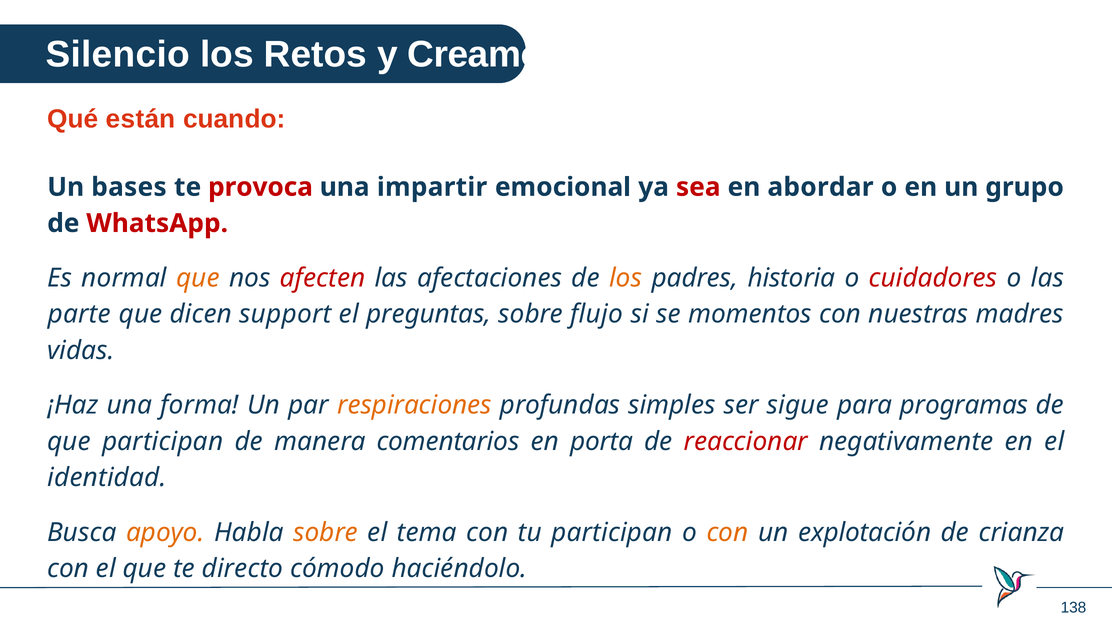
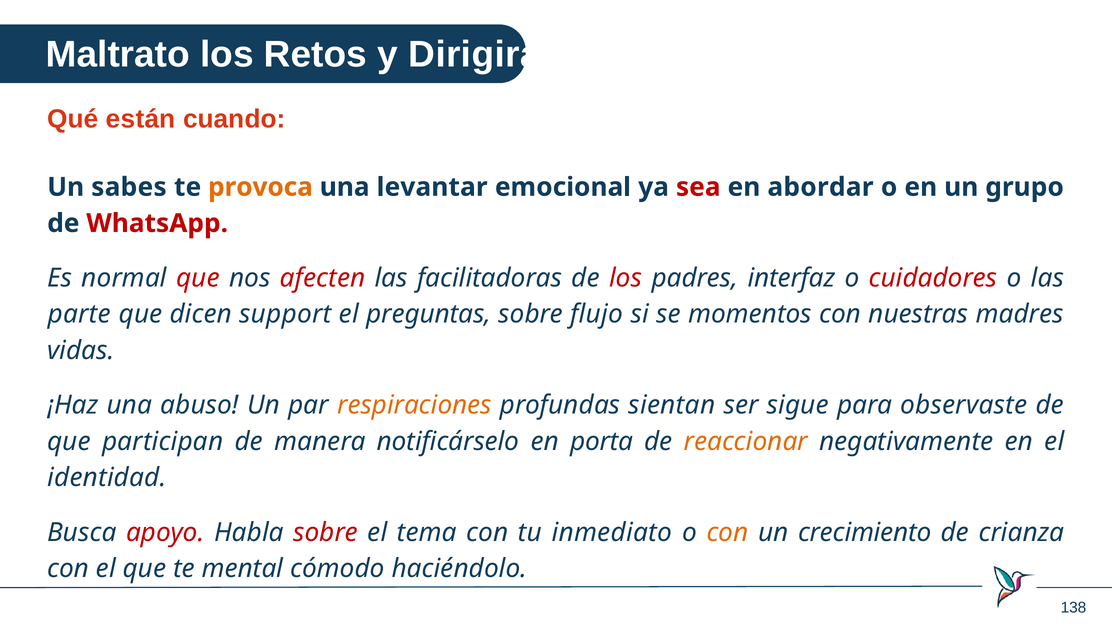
Silencio: Silencio -> Maltrato
Creamos: Creamos -> Dirigirás
bases: bases -> sabes
provoca colour: red -> orange
impartir: impartir -> levantar
que at (198, 278) colour: orange -> red
afectaciones: afectaciones -> facilitadoras
los at (626, 278) colour: orange -> red
historia: historia -> interfaz
forma: forma -> abuso
simples: simples -> sientan
programas: programas -> observaste
comentarios: comentarios -> notificárselo
reaccionar colour: red -> orange
apoyo colour: orange -> red
sobre at (326, 532) colour: orange -> red
tu participan: participan -> inmediato
explotación: explotación -> crecimiento
directo: directo -> mental
